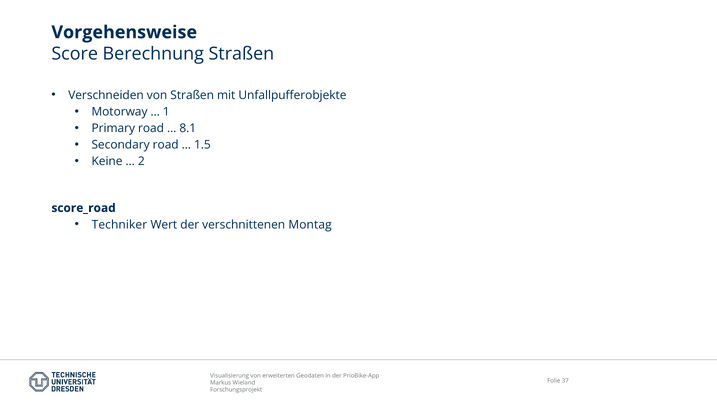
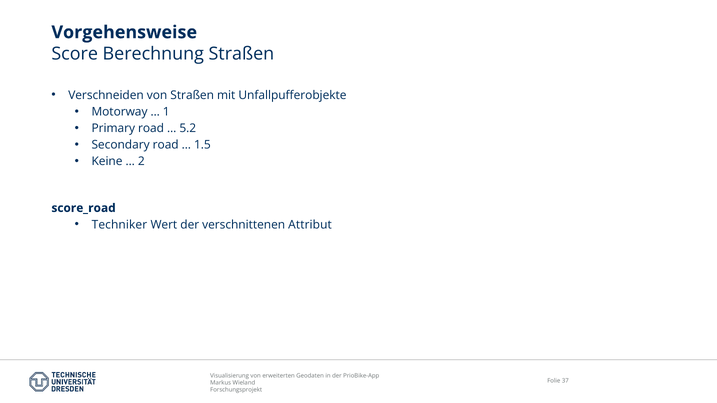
8.1: 8.1 -> 5.2
Montag: Montag -> Attribut
